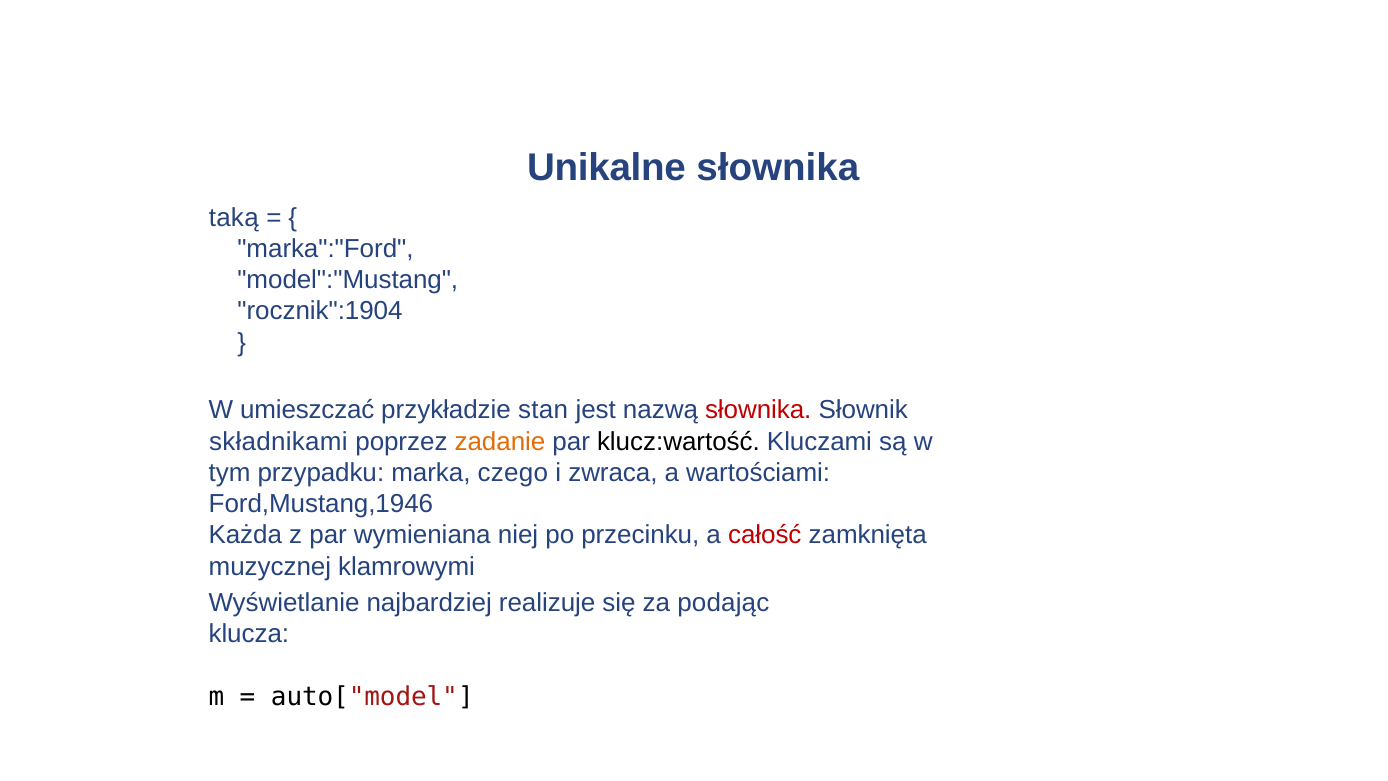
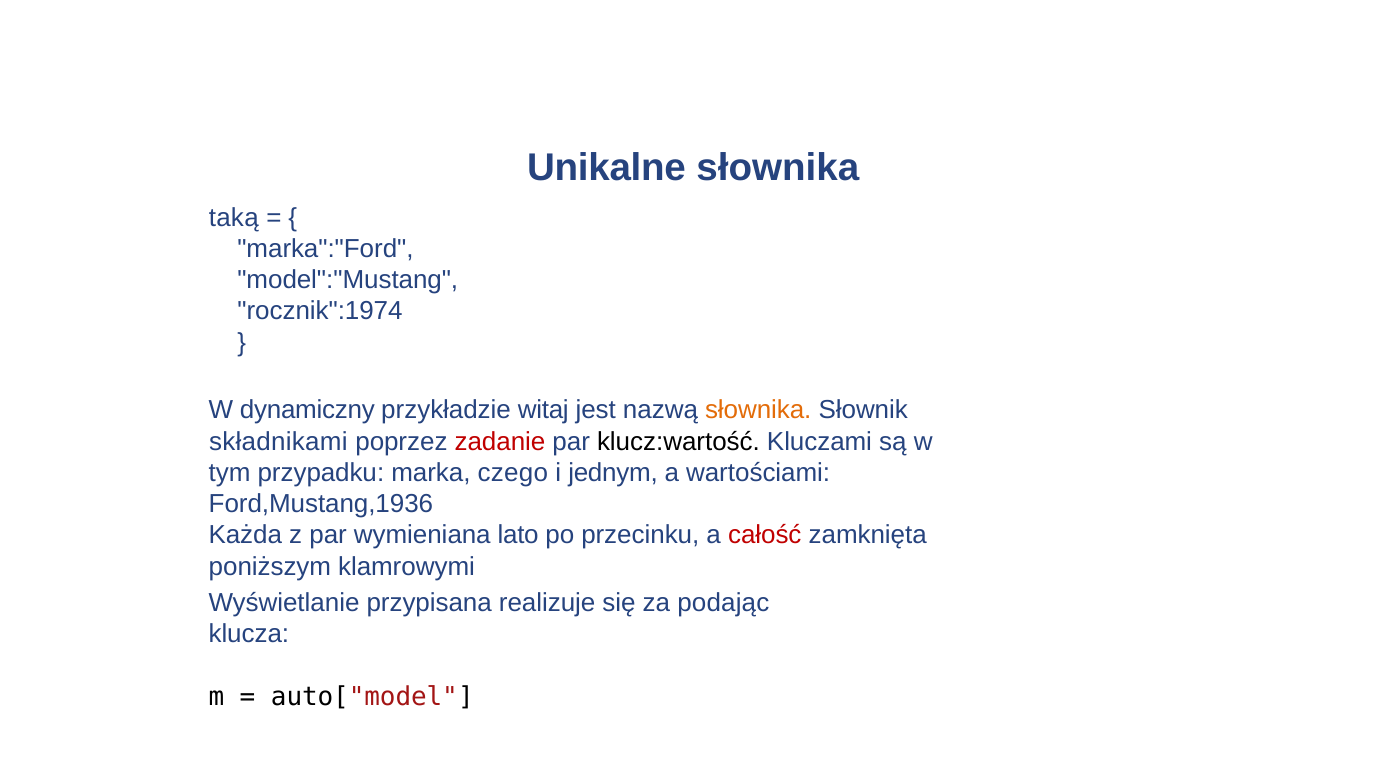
rocznik":1904: rocznik":1904 -> rocznik":1974
umieszczać: umieszczać -> dynamiczny
stan: stan -> witaj
słownika at (758, 410) colour: red -> orange
zadanie colour: orange -> red
zwraca: zwraca -> jednym
Ford,Mustang,1946: Ford,Mustang,1946 -> Ford,Mustang,1936
niej: niej -> lato
muzycznej: muzycznej -> poniższym
najbardziej: najbardziej -> przypisana
